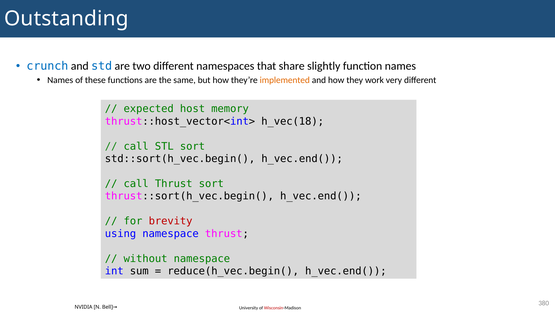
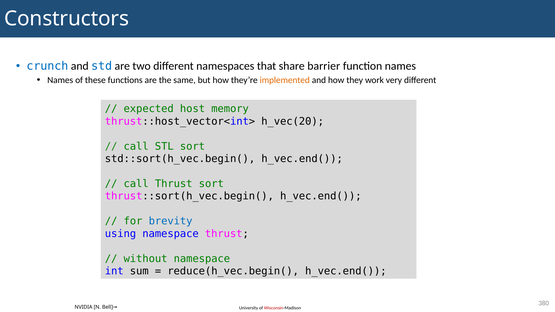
Outstanding: Outstanding -> Constructors
slightly: slightly -> barrier
h_vec(18: h_vec(18 -> h_vec(20
brevity colour: red -> blue
